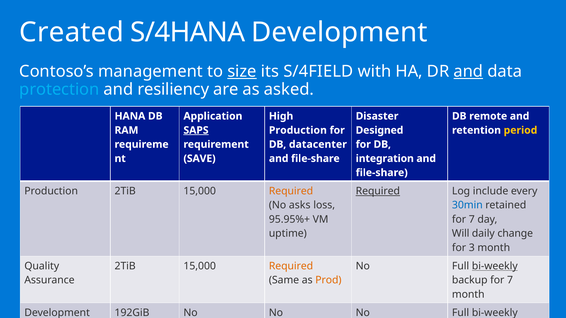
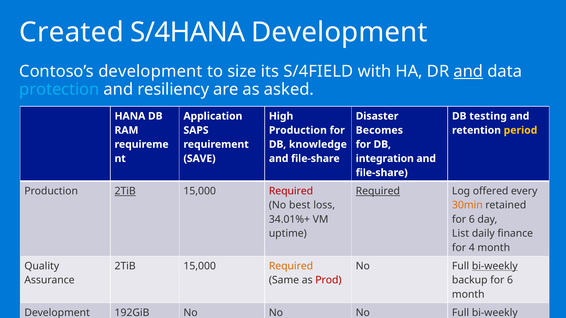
Contoso’s management: management -> development
size underline: present -> none
remote: remote -> testing
SAPS underline: present -> none
Designed: Designed -> Becomes
datacenter: datacenter -> knowledge
2TiB at (125, 191) underline: none -> present
Required at (291, 191) colour: orange -> red
include: include -> offered
asks: asks -> best
30min colour: blue -> orange
95.95%+: 95.95%+ -> 34.01%+
7 at (472, 220): 7 -> 6
Will: Will -> List
change: change -> finance
3: 3 -> 4
Prod colour: orange -> red
backup for 7: 7 -> 6
